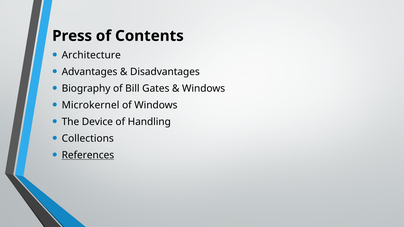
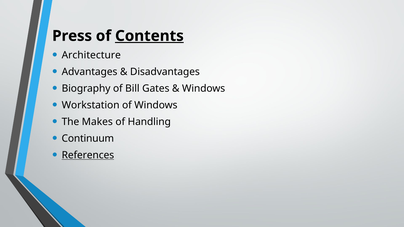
Contents underline: none -> present
Microkernel: Microkernel -> Workstation
Device: Device -> Makes
Collections: Collections -> Continuum
